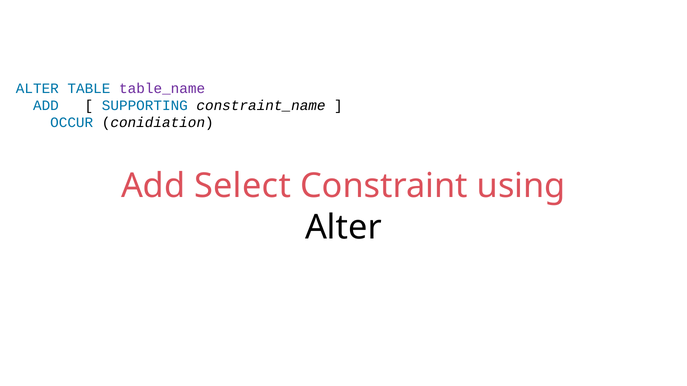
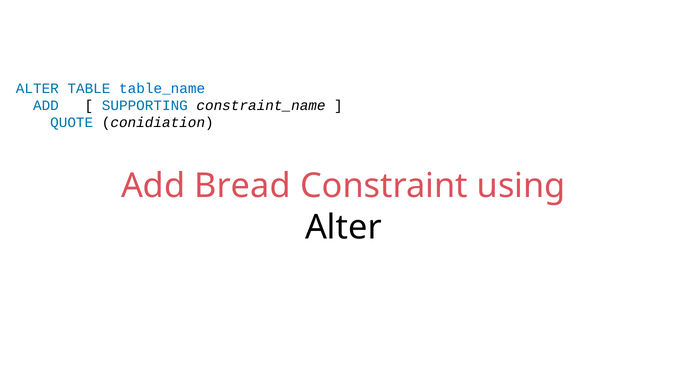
table_name colour: purple -> blue
OCCUR: OCCUR -> QUOTE
Select: Select -> Bread
